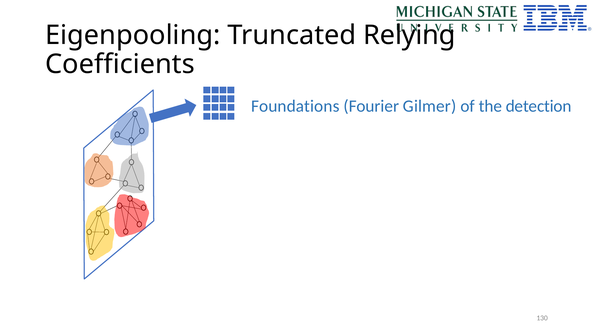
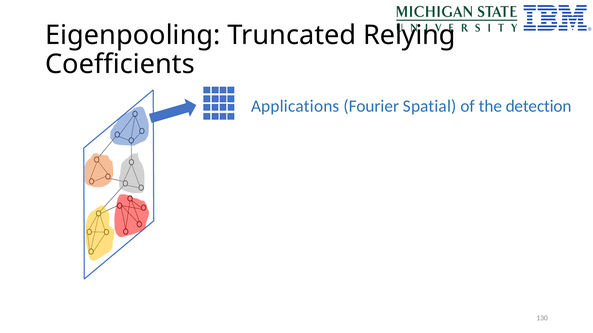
Foundations: Foundations -> Applications
Gilmer: Gilmer -> Spatial
